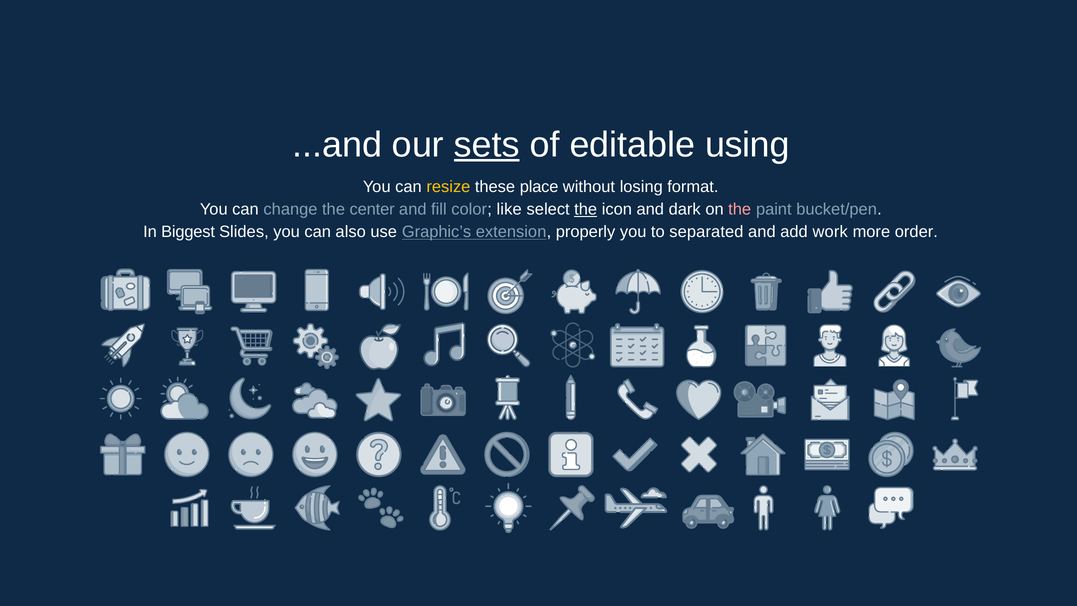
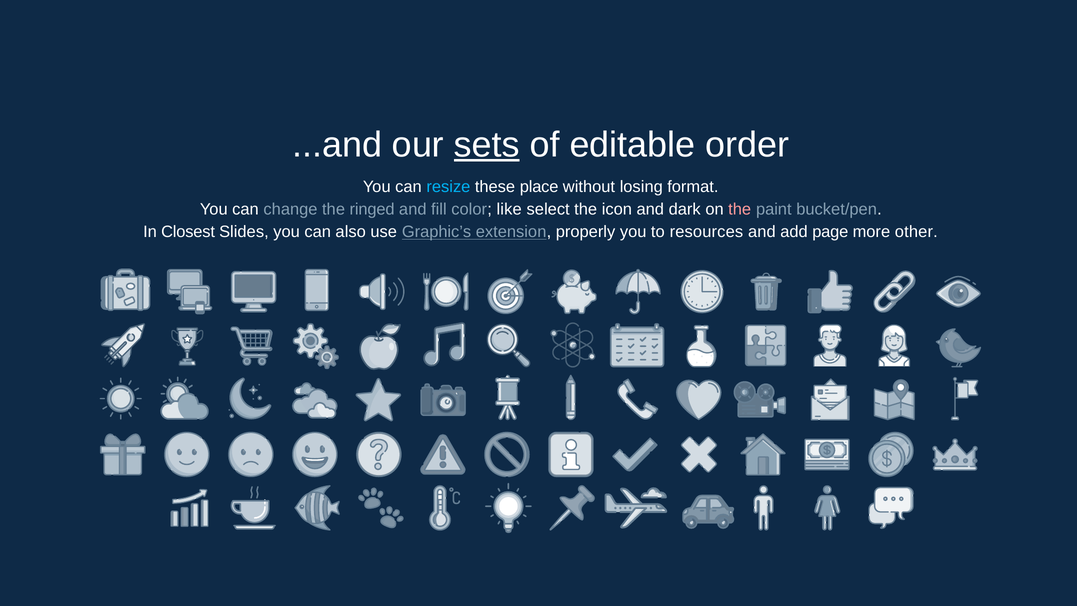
using: using -> order
resize colour: yellow -> light blue
center: center -> ringed
the at (586, 209) underline: present -> none
Biggest: Biggest -> Closest
separated: separated -> resources
work: work -> page
order: order -> other
